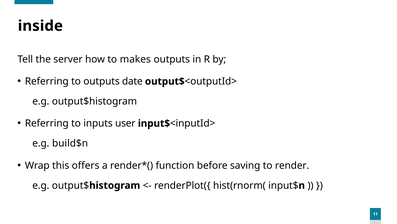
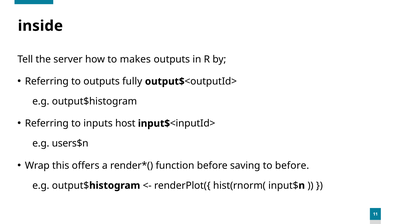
date: date -> fully
user: user -> host
build$n: build$n -> users$n
to render: render -> before
